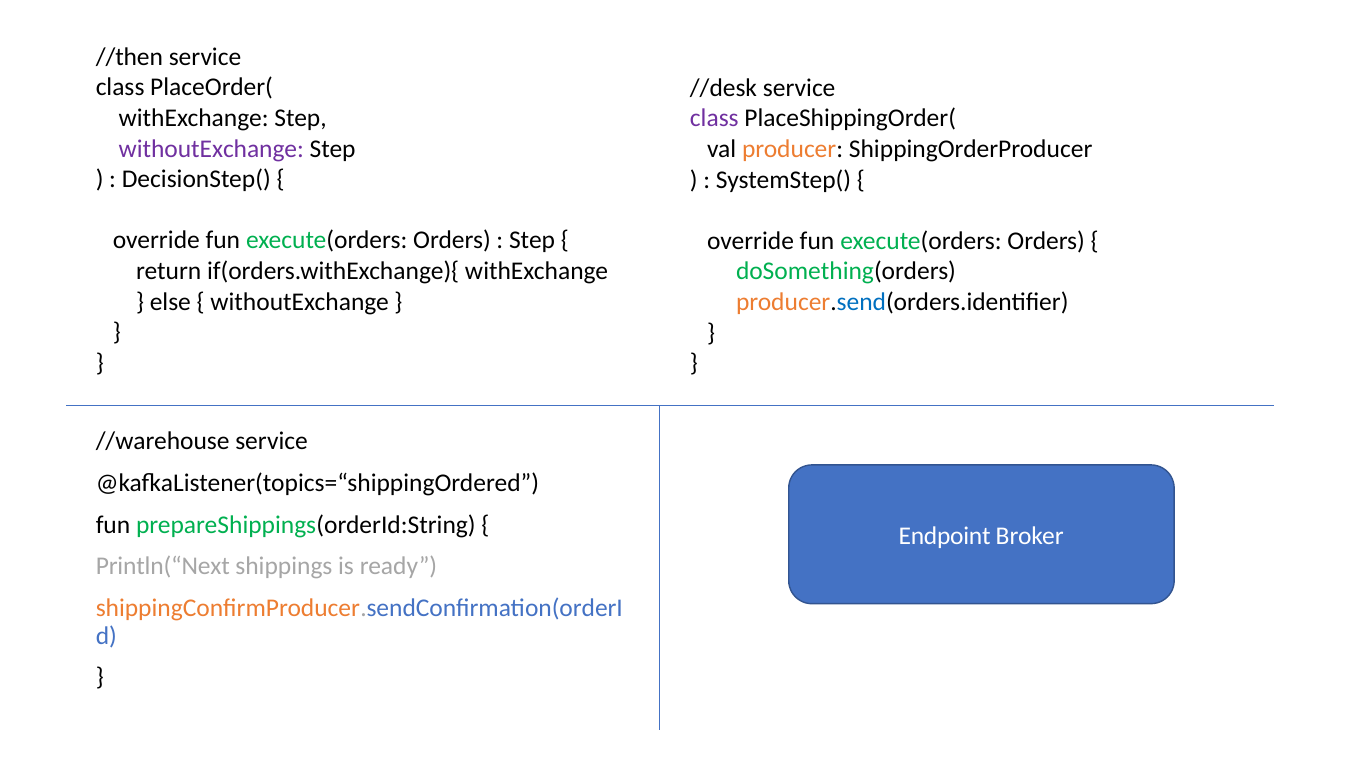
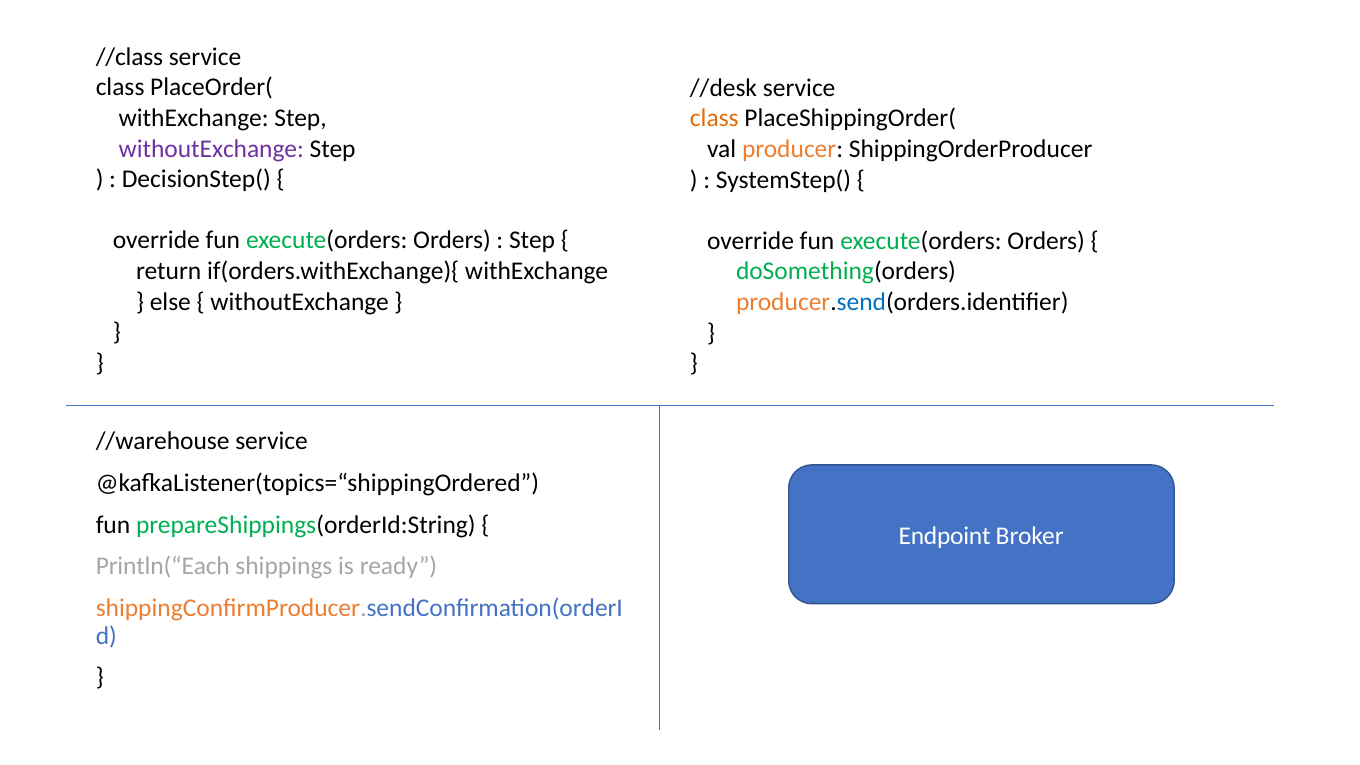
//then: //then -> //class
class at (714, 118) colour: purple -> orange
Println(“Next: Println(“Next -> Println(“Each
